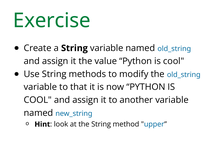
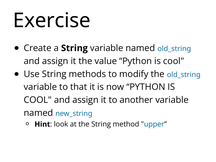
Exercise colour: green -> black
